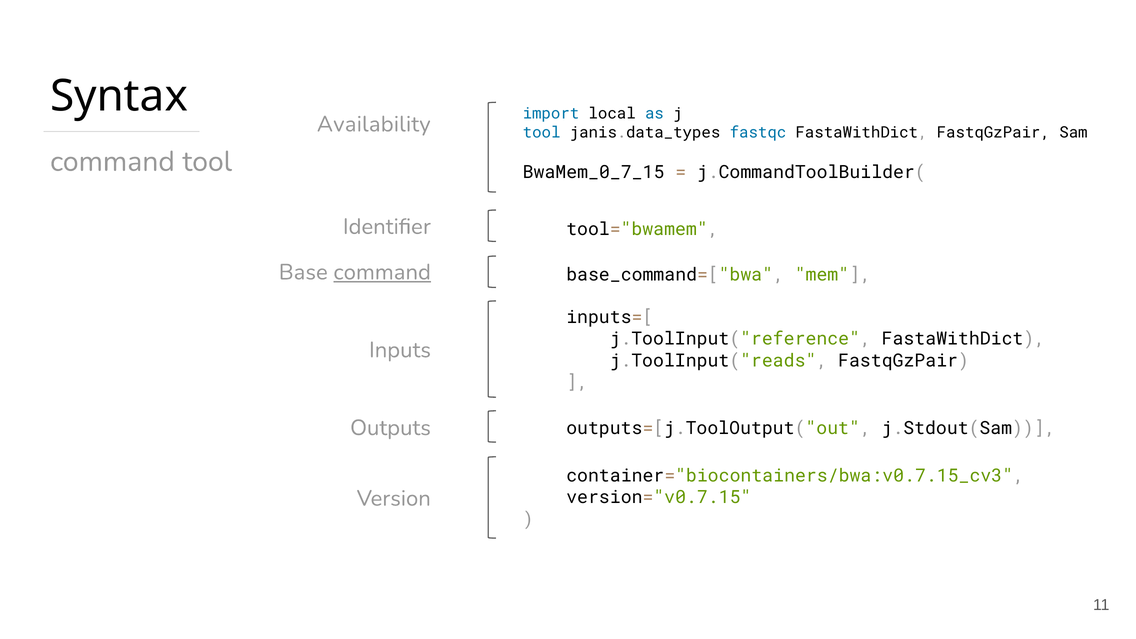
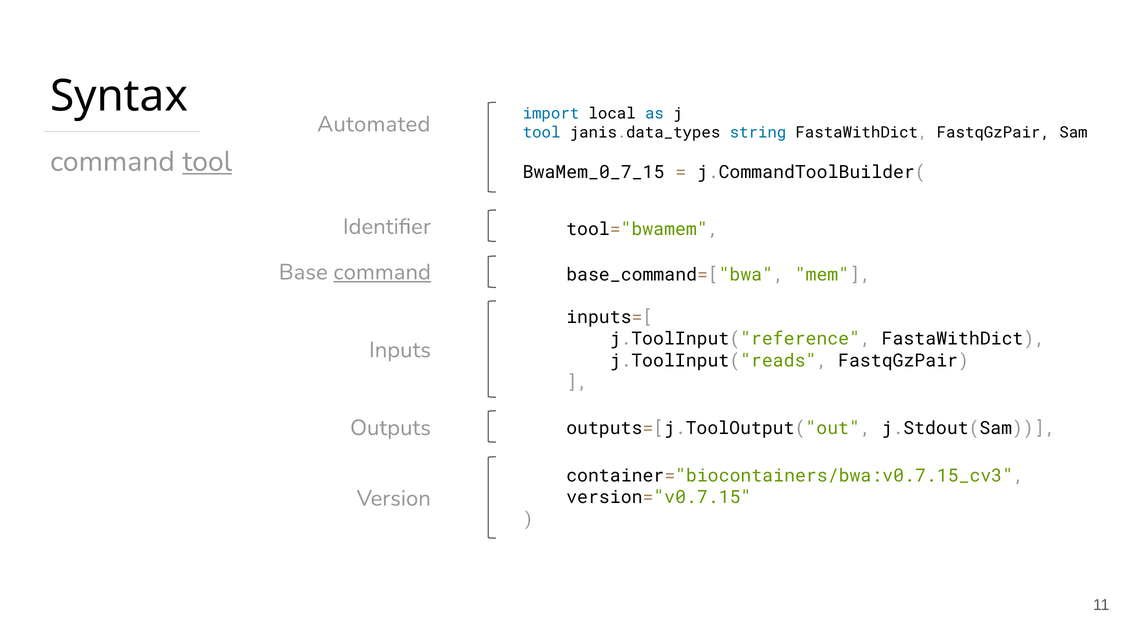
Availability: Availability -> Automated
fastqc: fastqc -> string
tool at (207, 161) underline: none -> present
